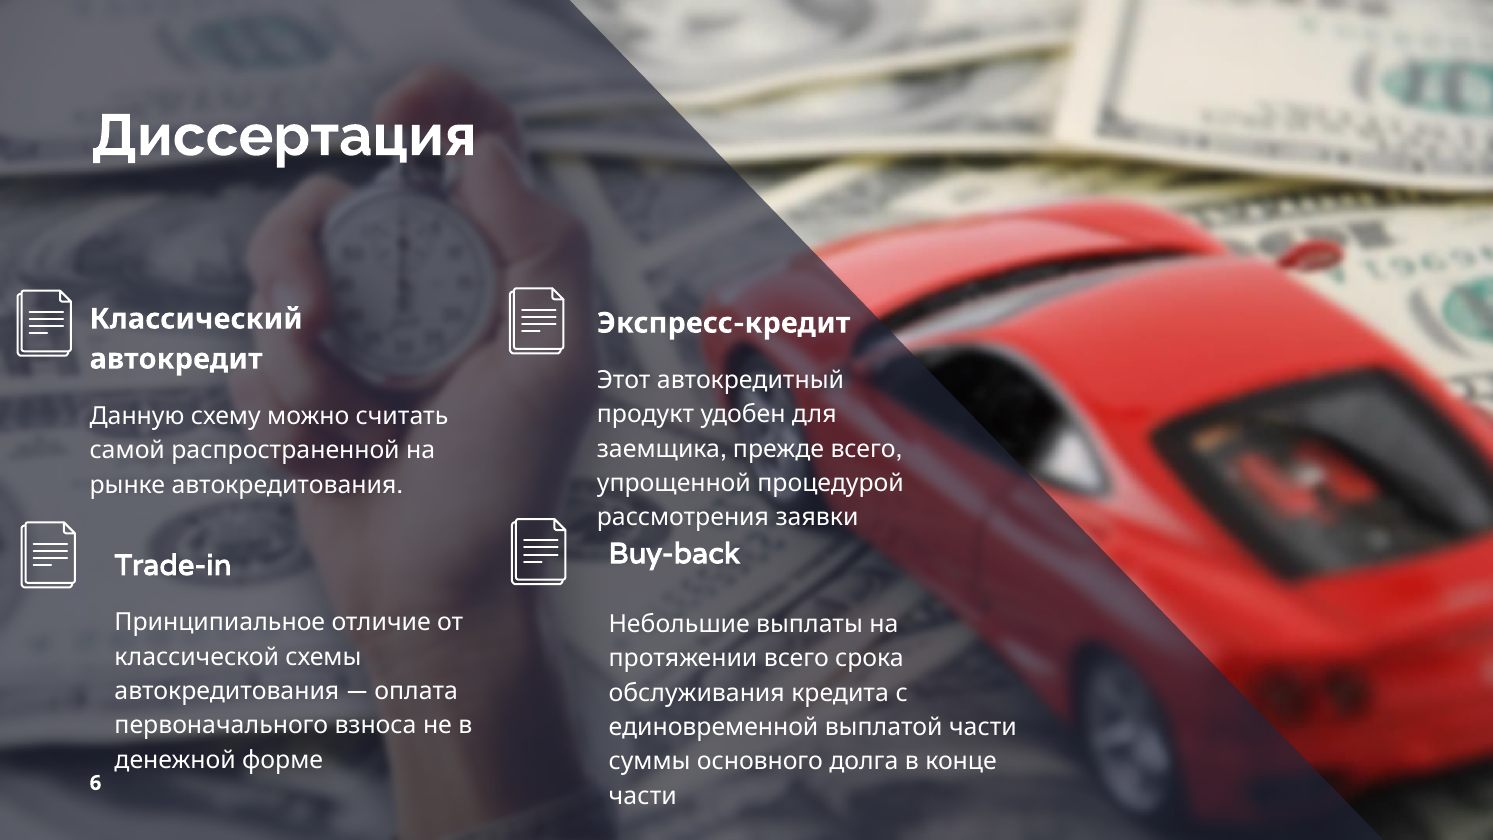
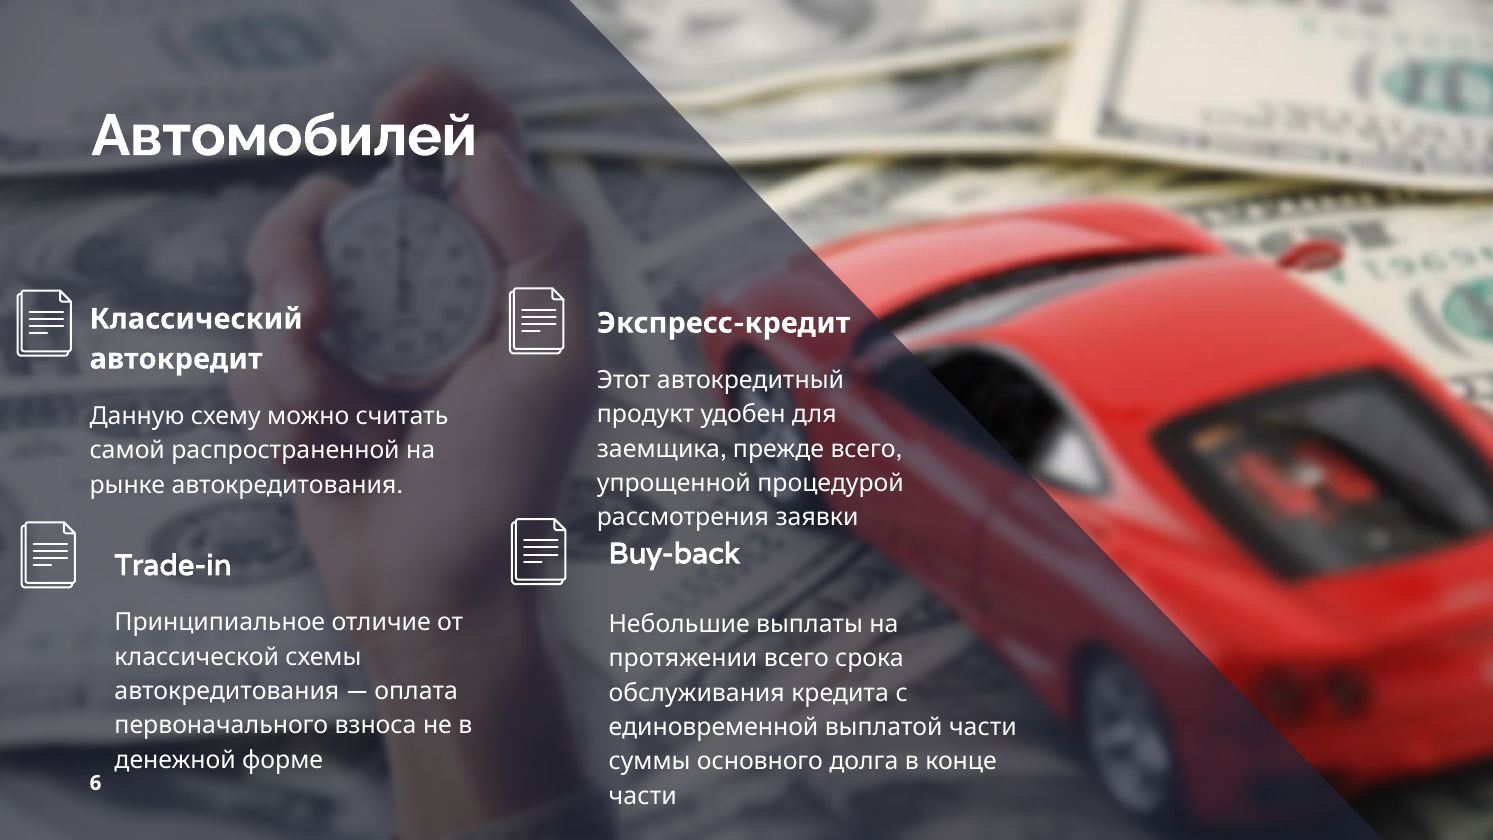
Диссертация: Диссертация -> Автомобилей
